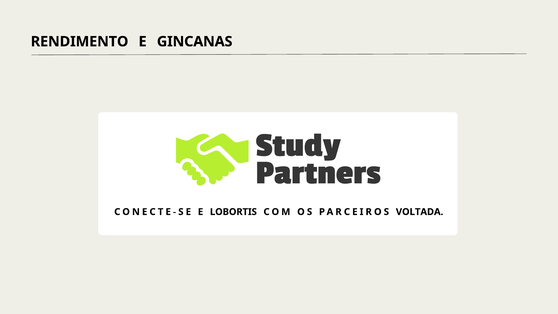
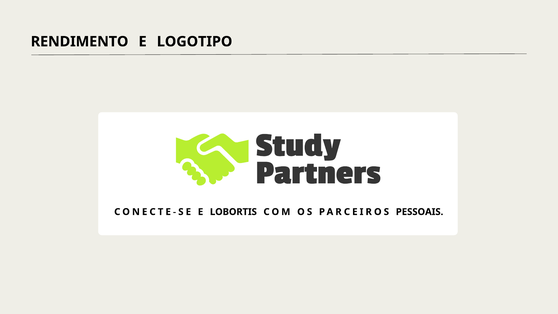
GINCANAS: GINCANAS -> LOGOTIPO
VOLTADA: VOLTADA -> PESSOAIS
